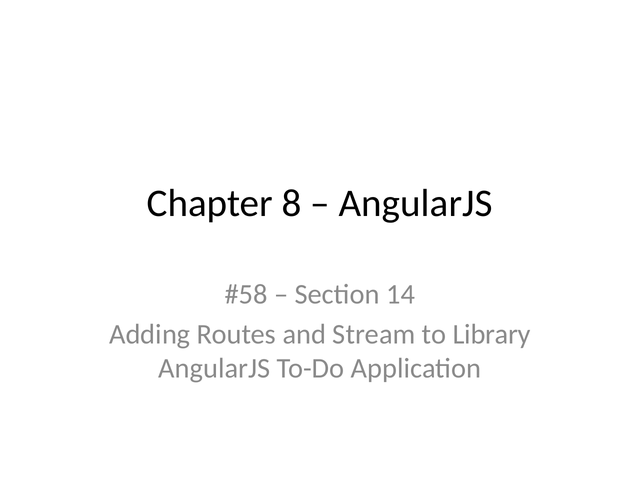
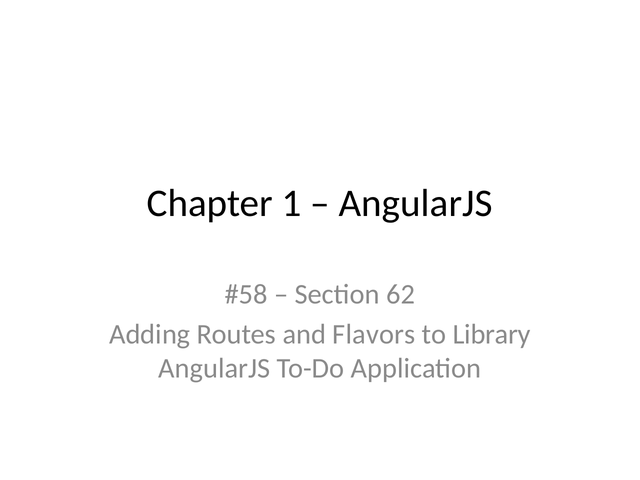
8: 8 -> 1
14: 14 -> 62
Stream: Stream -> Flavors
